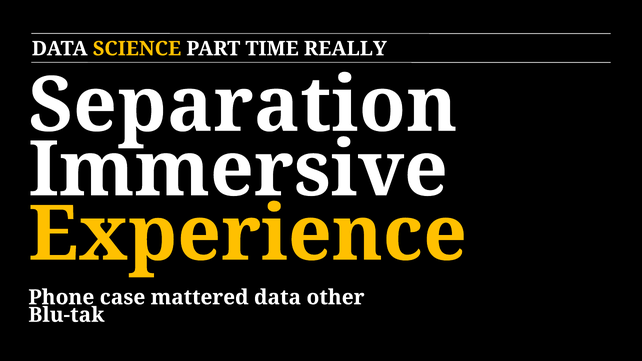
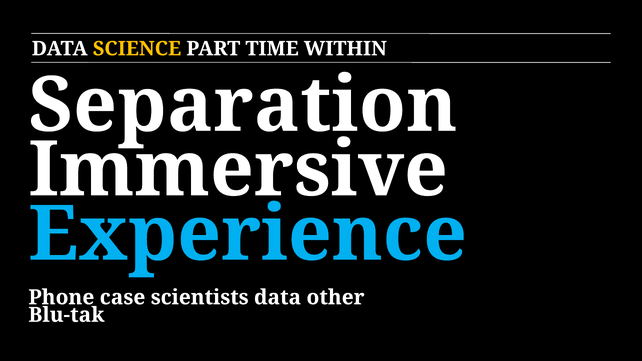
REALLY: REALLY -> WITHIN
Experience colour: yellow -> light blue
mattered: mattered -> scientists
